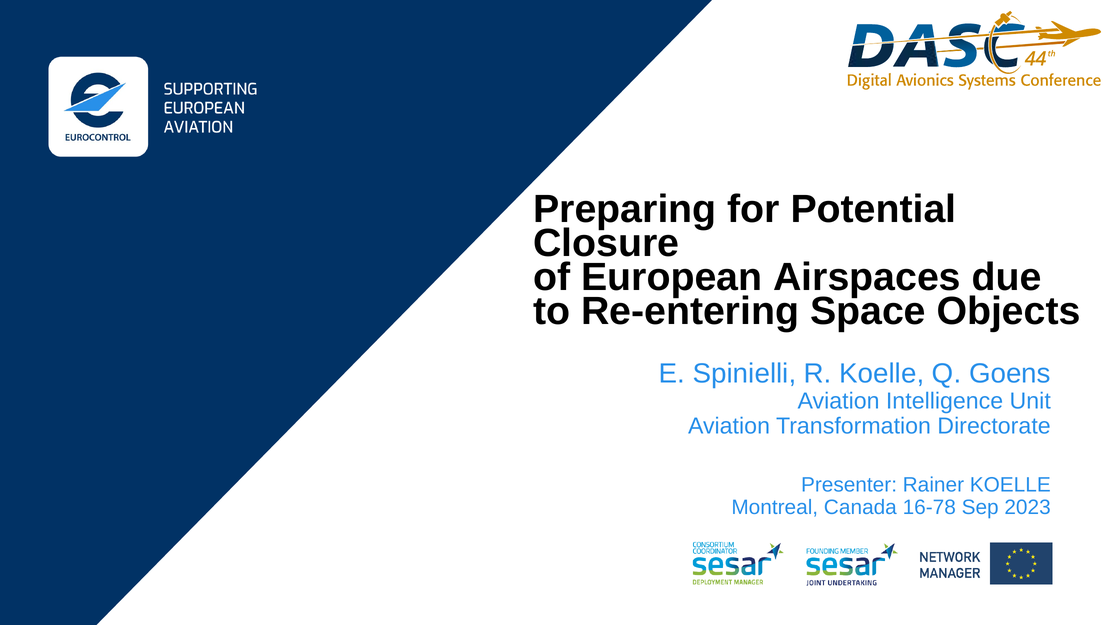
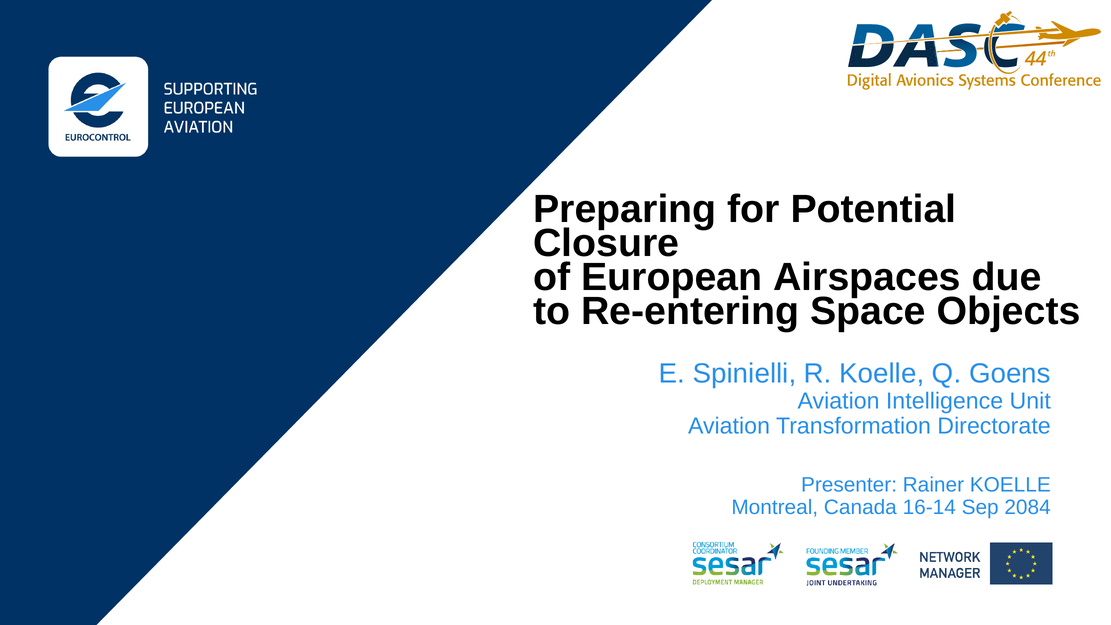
16-78: 16-78 -> 16-14
2023: 2023 -> 2084
